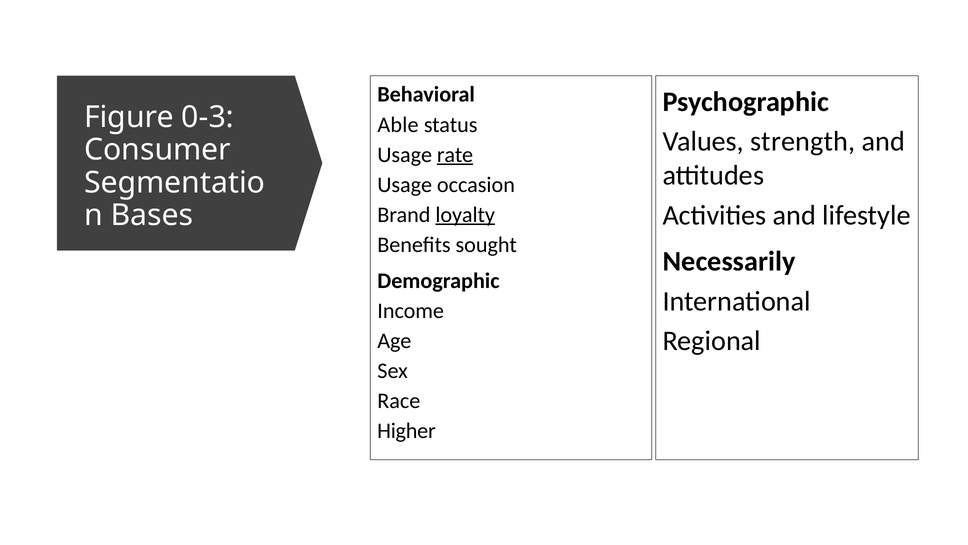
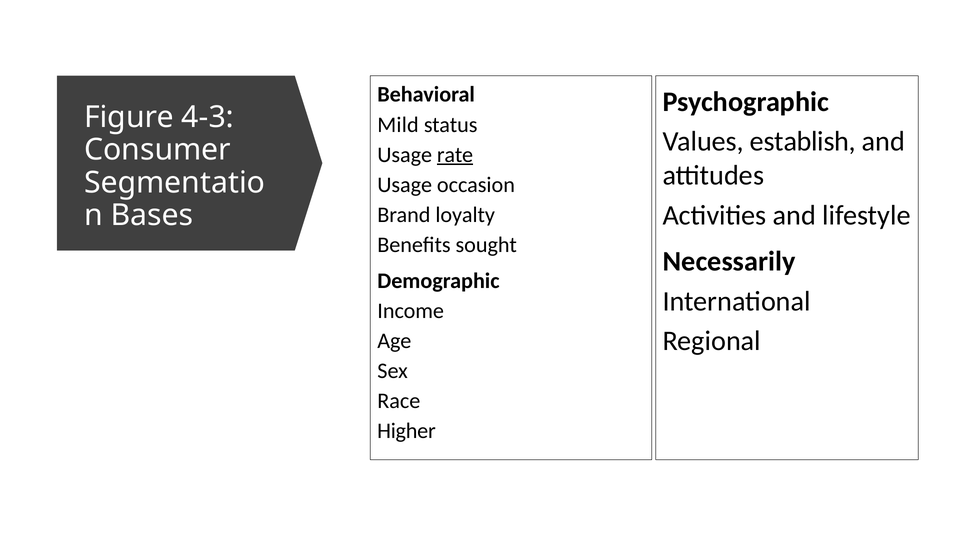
0-3: 0-3 -> 4-3
Able: Able -> Mild
strength: strength -> establish
loyalty underline: present -> none
